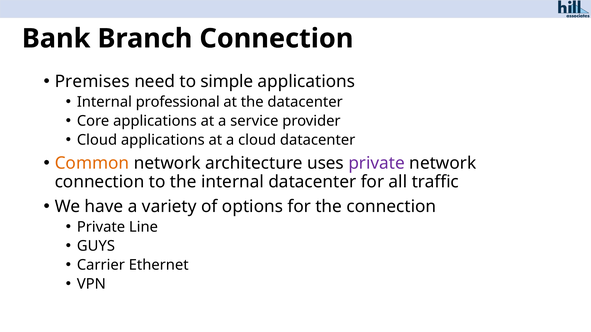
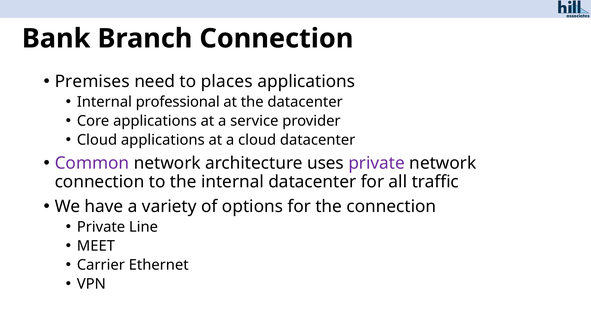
simple: simple -> places
Common colour: orange -> purple
GUYS: GUYS -> MEET
